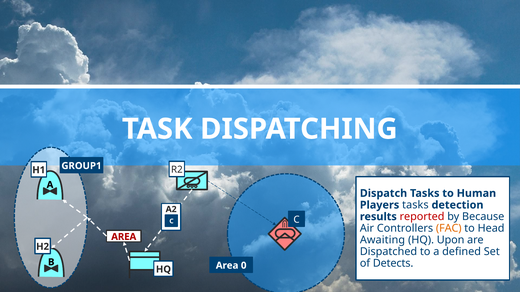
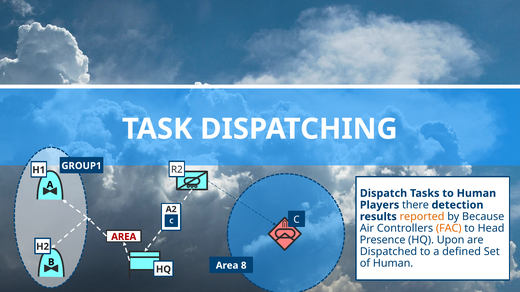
Players tasks: tasks -> there
reported colour: red -> orange
Awaiting: Awaiting -> Presence
of Detects: Detects -> Human
0: 0 -> 8
